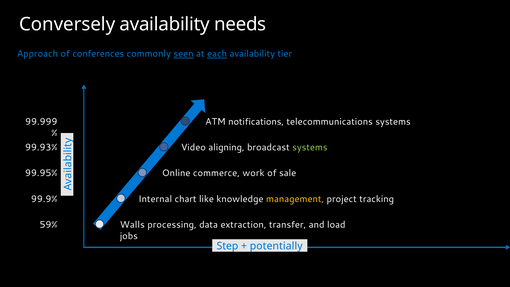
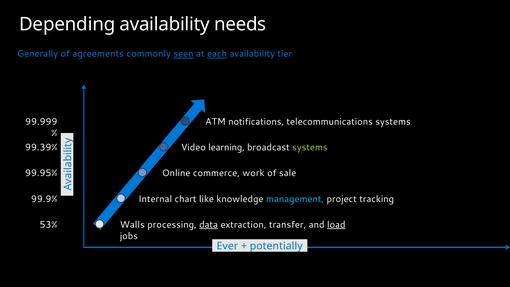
Conversely: Conversely -> Depending
Approach: Approach -> Generally
conferences: conferences -> agreements
99.93%: 99.93% -> 99.39%
aligning: aligning -> learning
management colour: yellow -> light blue
59%: 59% -> 53%
data underline: none -> present
load underline: none -> present
Step: Step -> Ever
